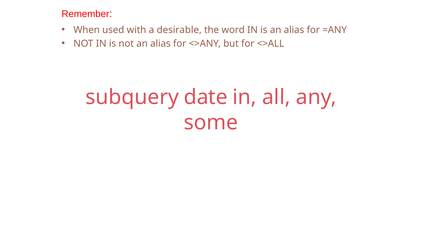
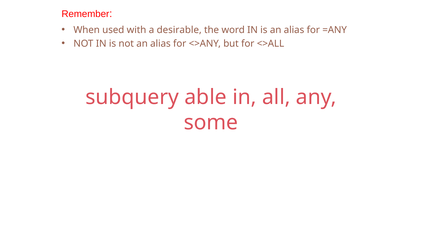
date: date -> able
